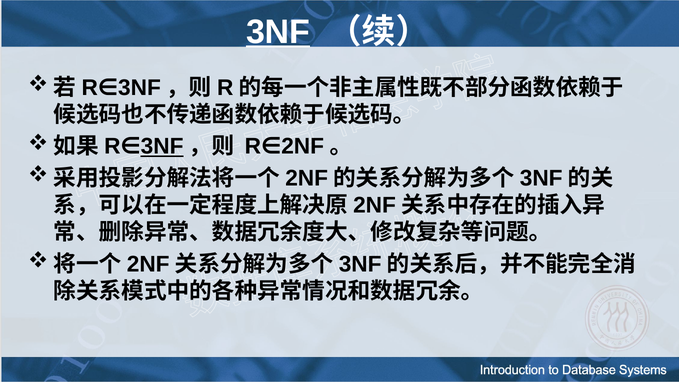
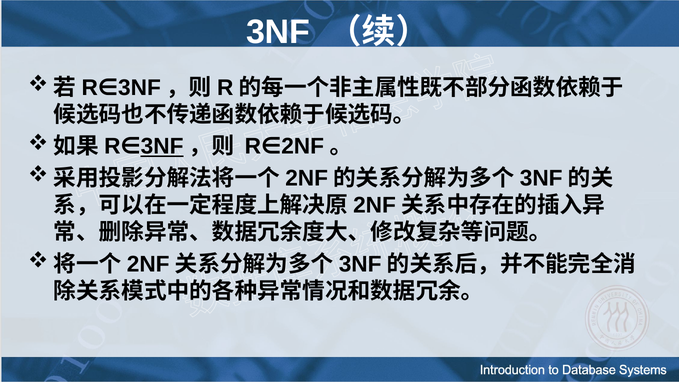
3NF at (278, 32) underline: present -> none
